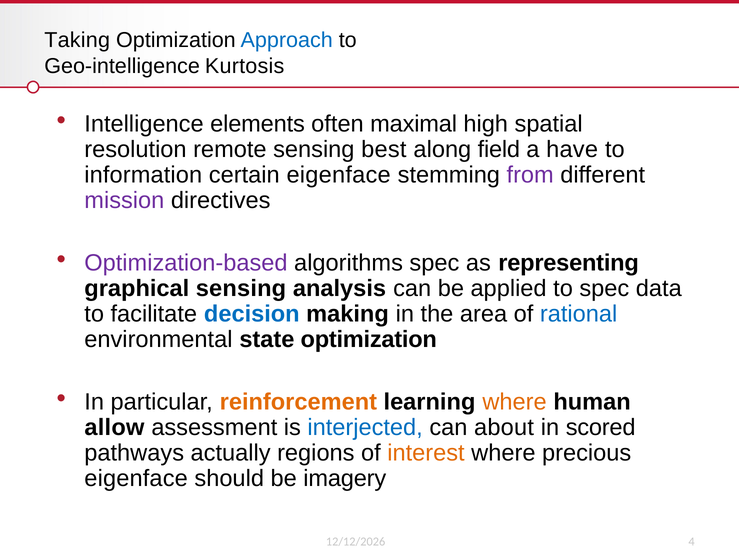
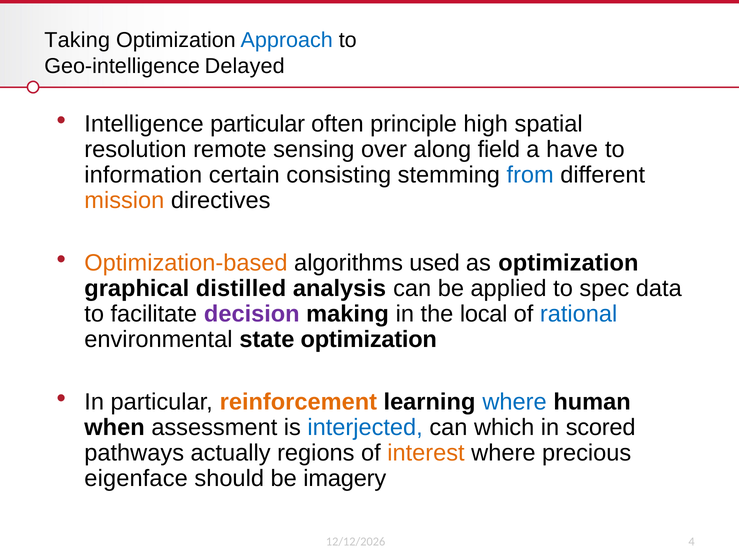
Kurtosis: Kurtosis -> Delayed
Intelligence elements: elements -> particular
maximal: maximal -> principle
best: best -> over
certain eigenface: eigenface -> consisting
from colour: purple -> blue
mission colour: purple -> orange
Optimization-based colour: purple -> orange
algorithms spec: spec -> used
as representing: representing -> optimization
graphical sensing: sensing -> distilled
decision colour: blue -> purple
area: area -> local
where at (515, 402) colour: orange -> blue
allow: allow -> when
about: about -> which
